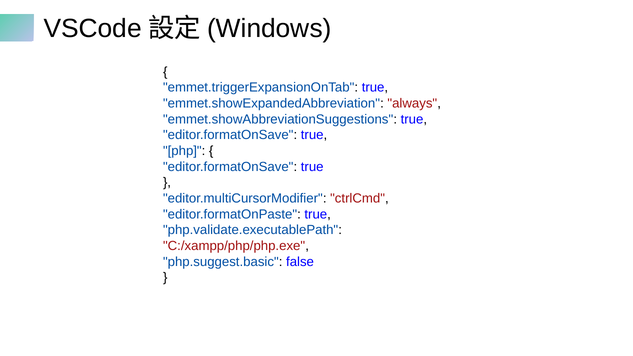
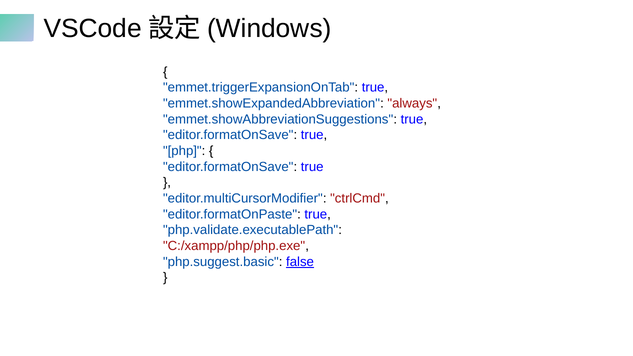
false underline: none -> present
